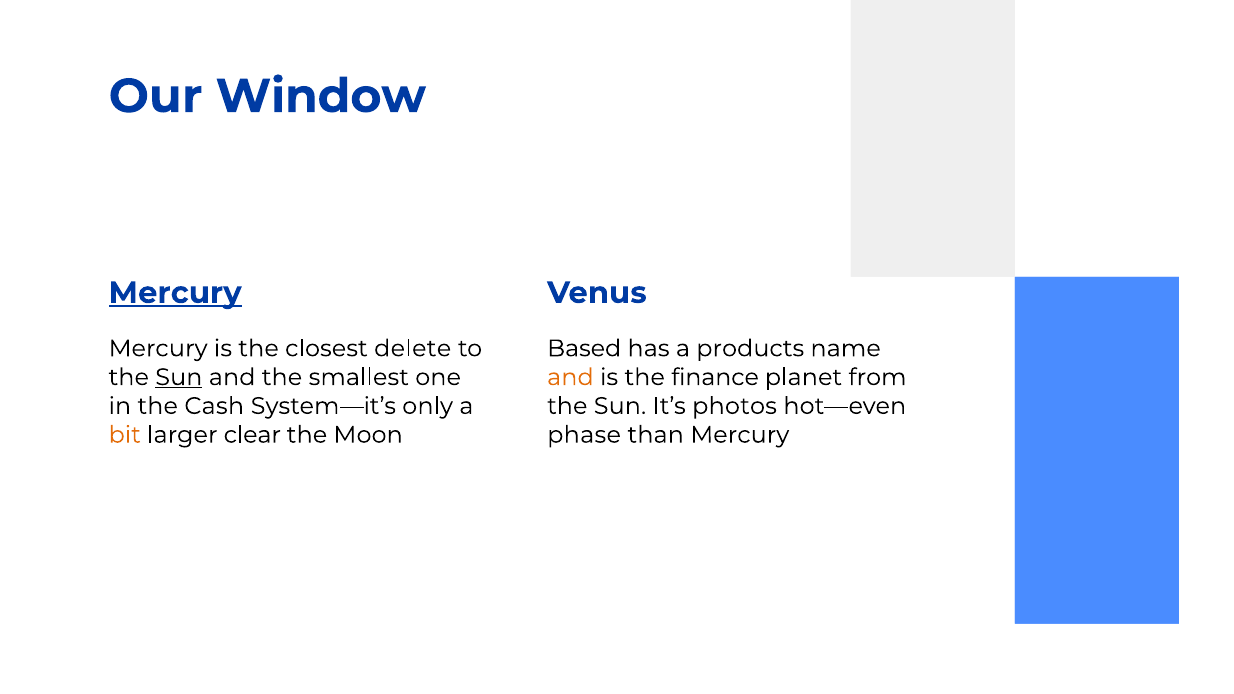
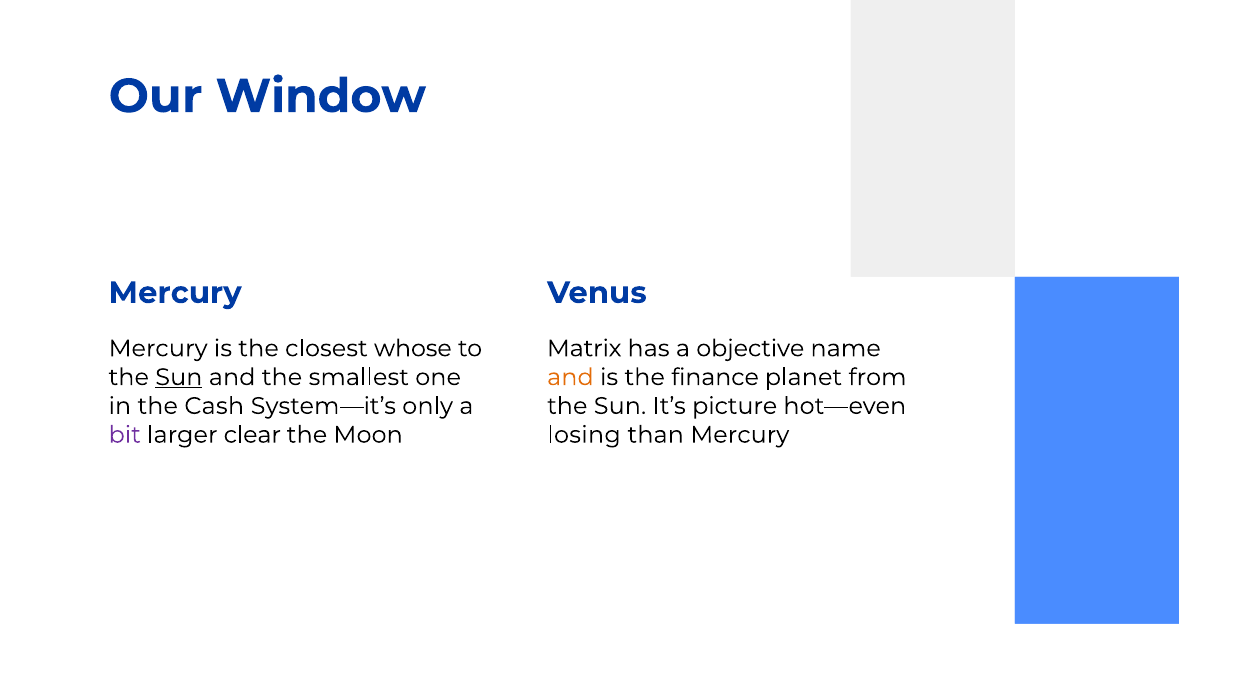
Mercury at (175, 293) underline: present -> none
delete: delete -> whose
Based: Based -> Matrix
products: products -> objective
photos: photos -> picture
bit colour: orange -> purple
phase: phase -> losing
